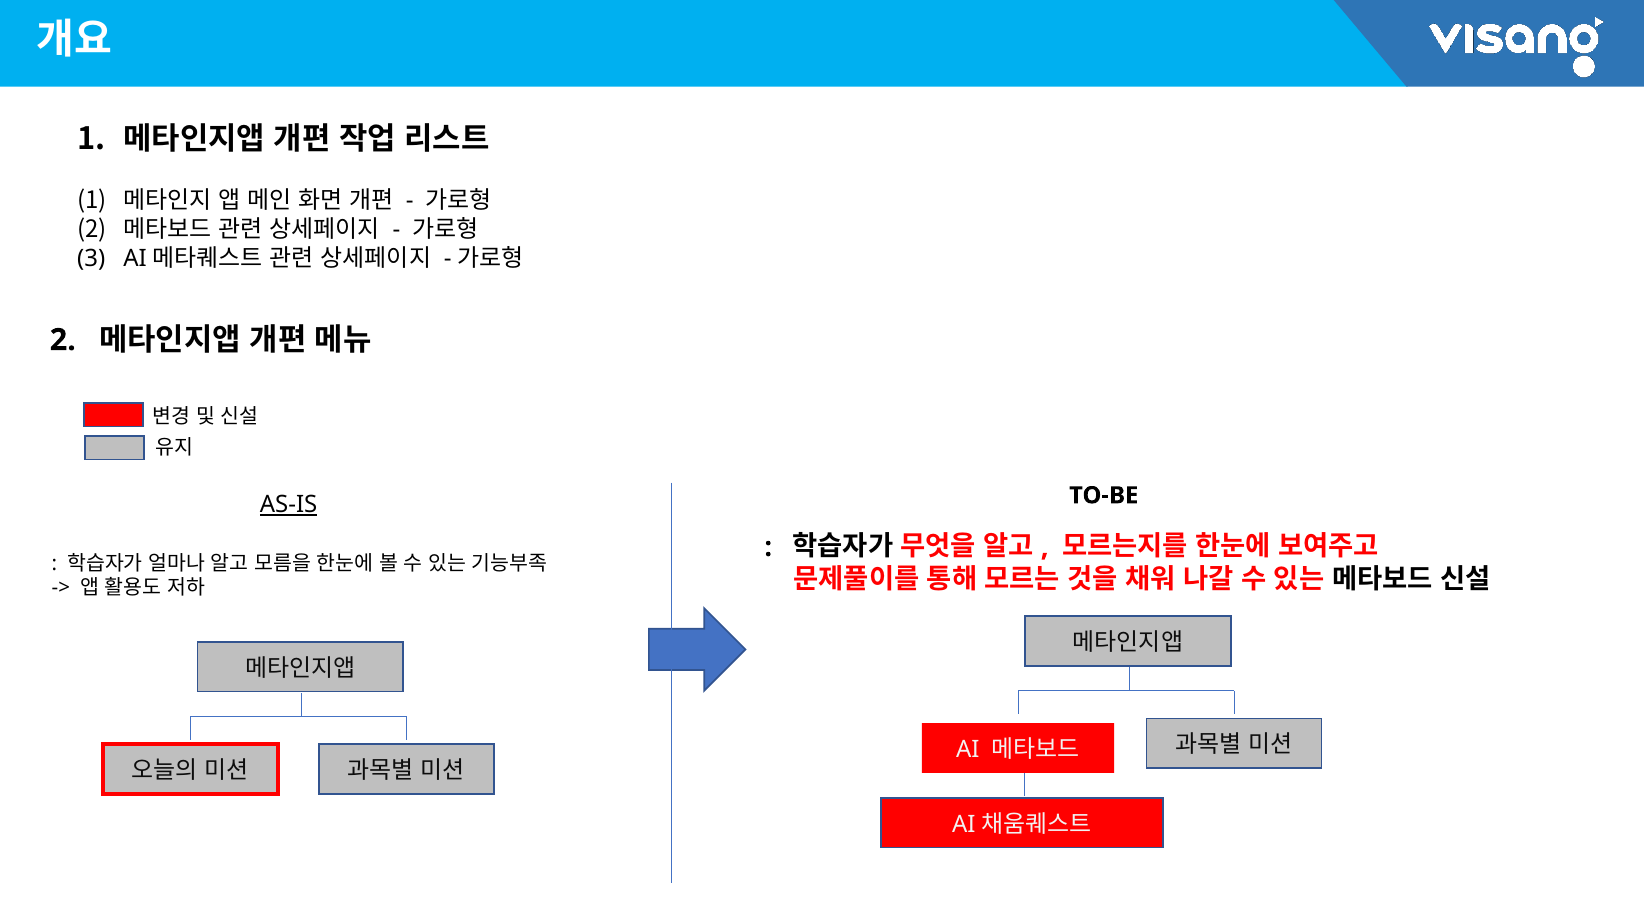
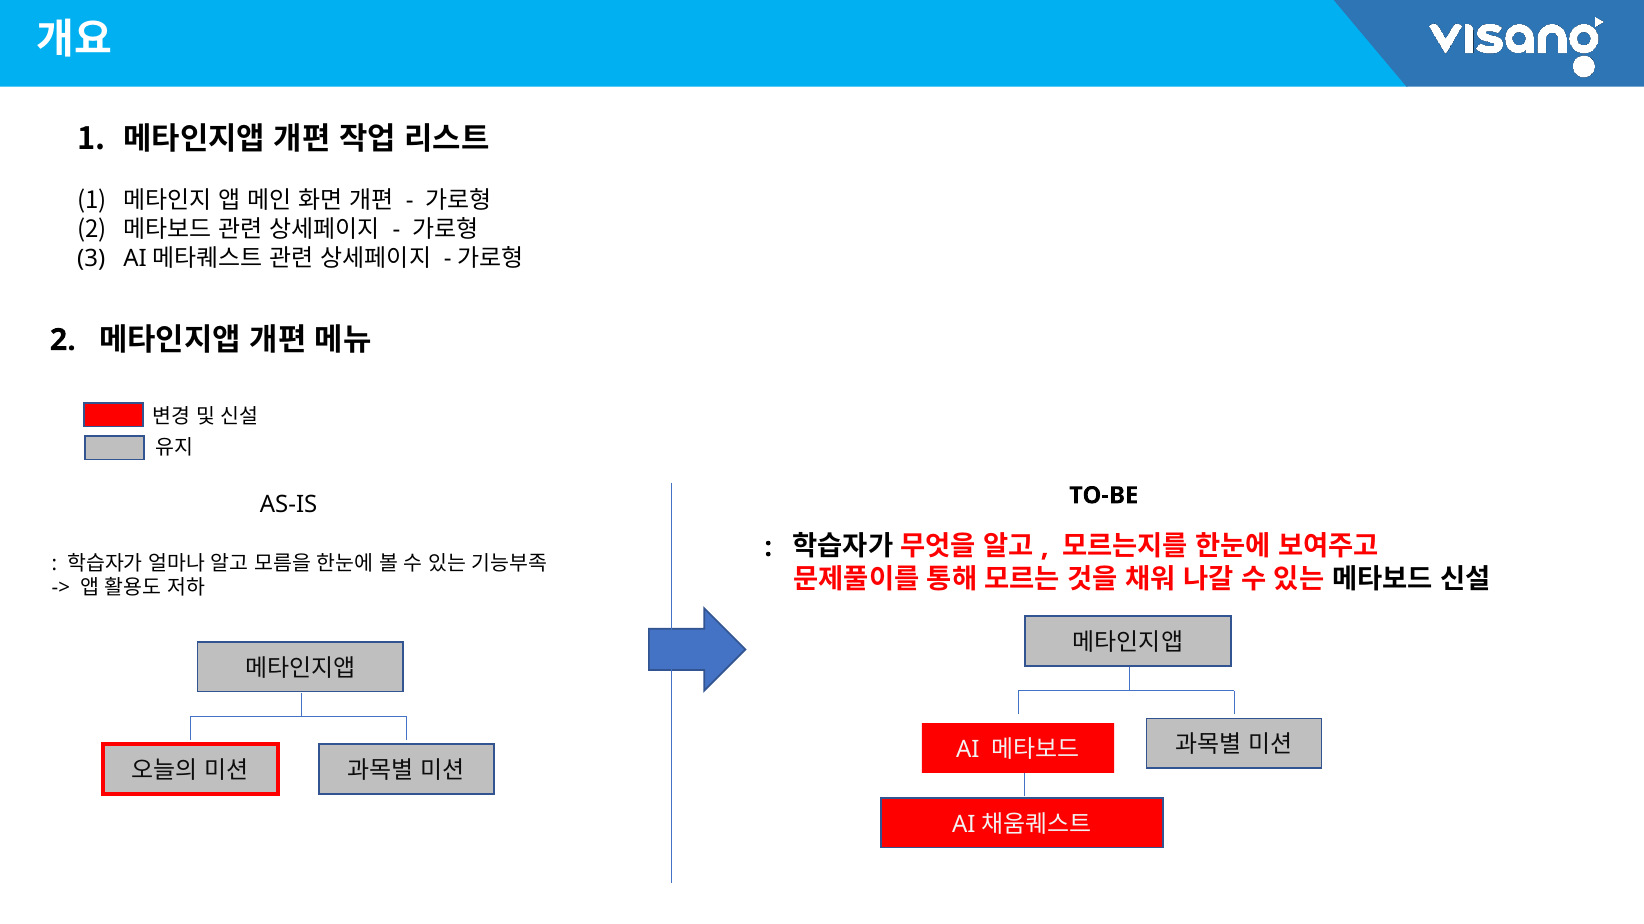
AS-IS underline: present -> none
